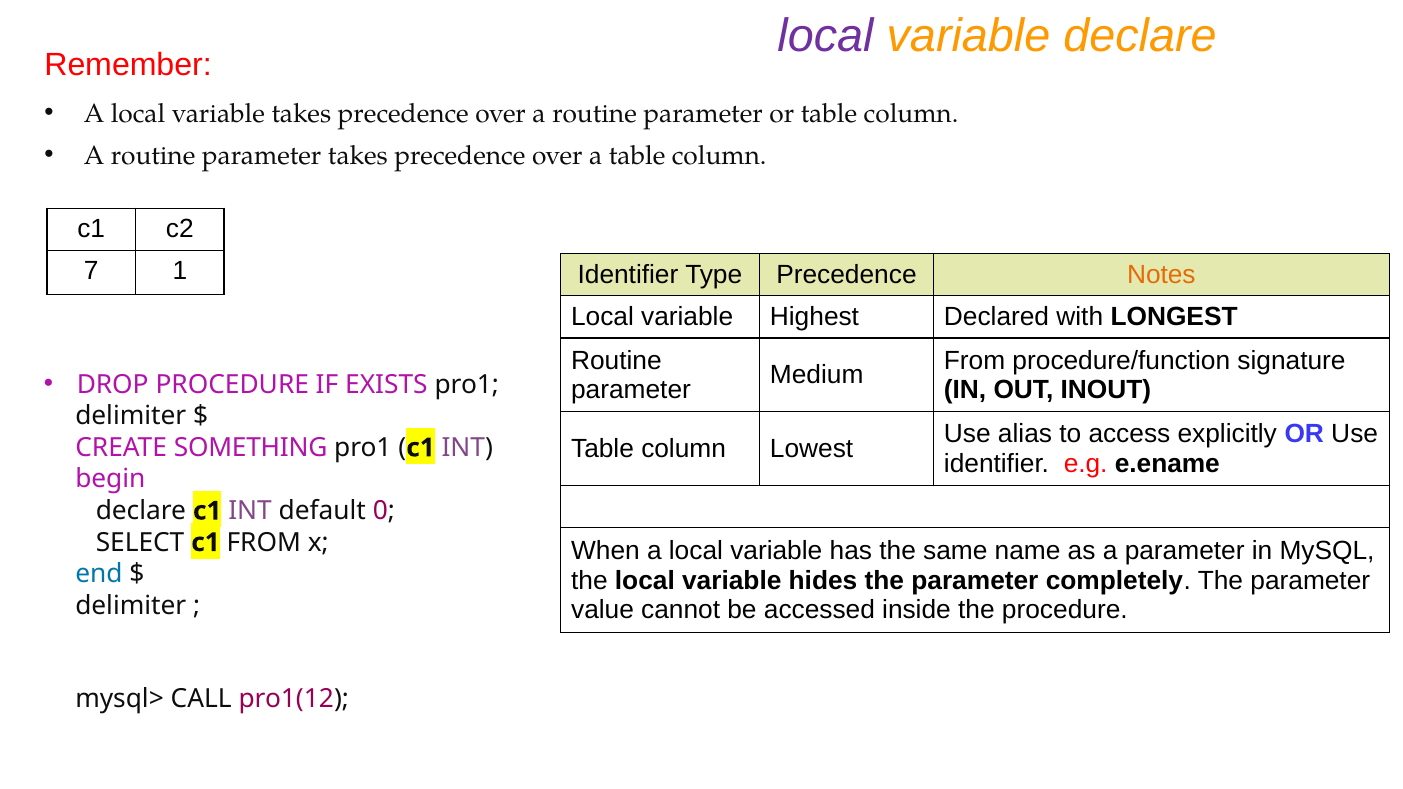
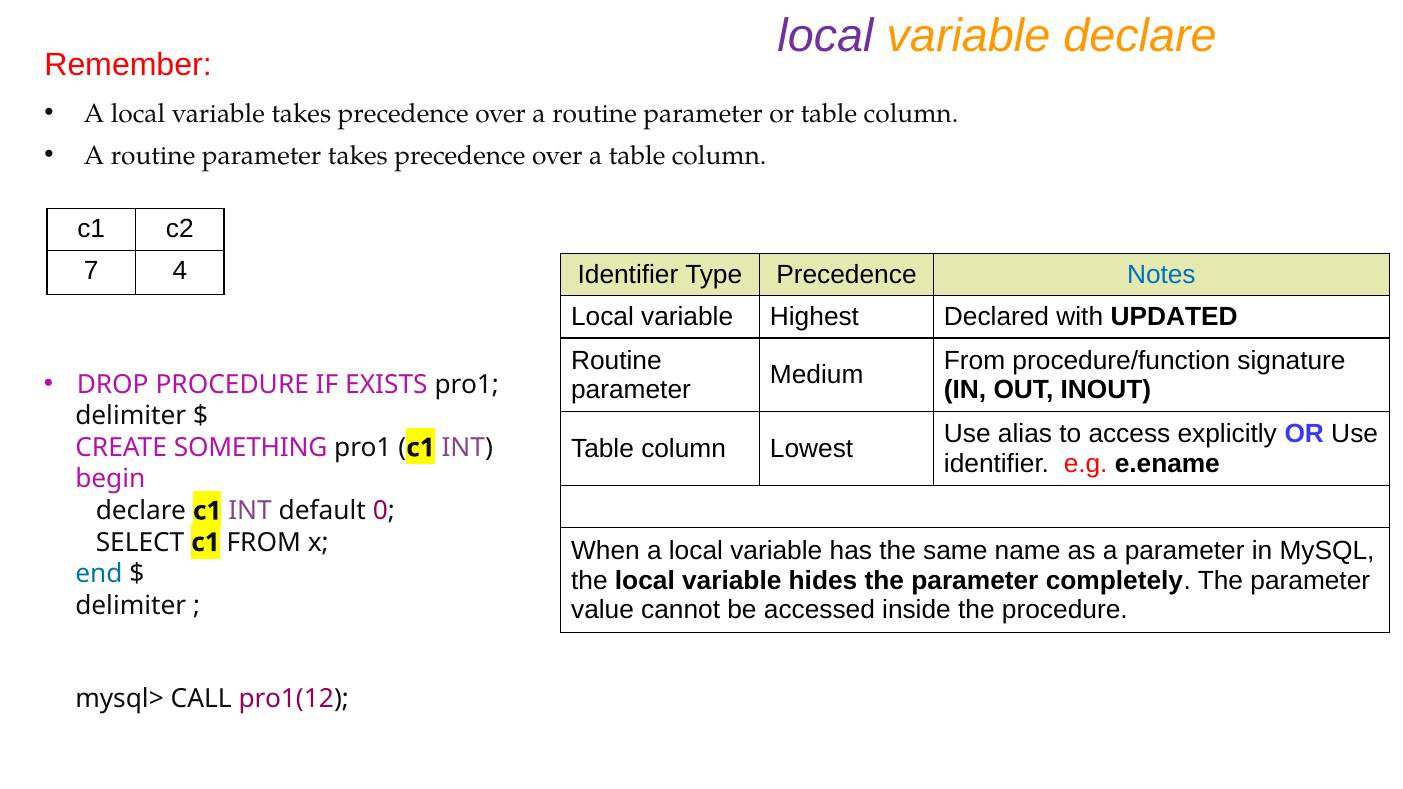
1: 1 -> 4
Notes colour: orange -> blue
LONGEST: LONGEST -> UPDATED
